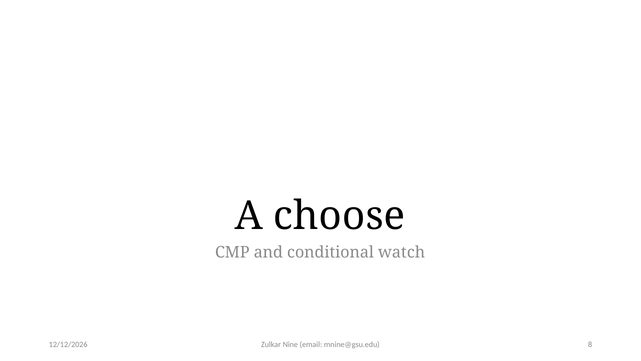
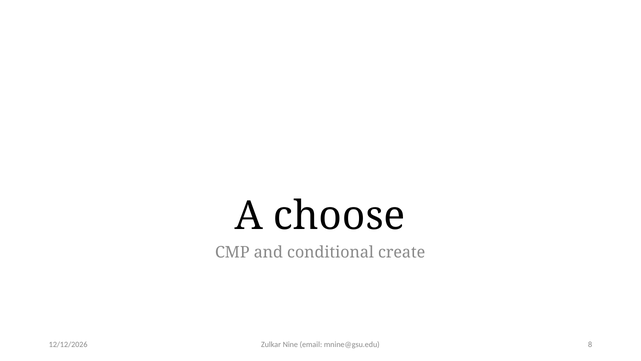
watch: watch -> create
